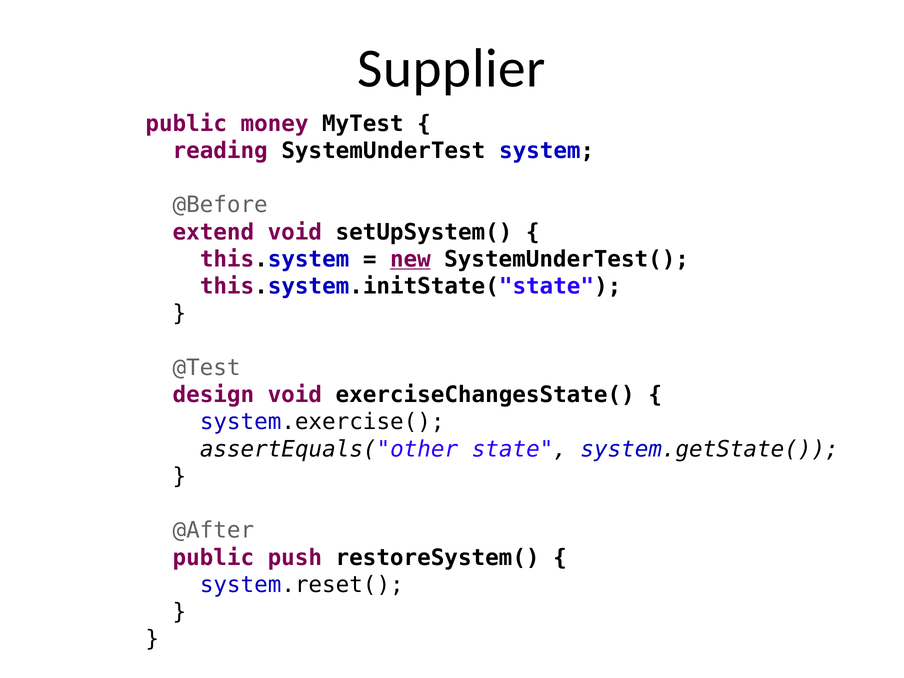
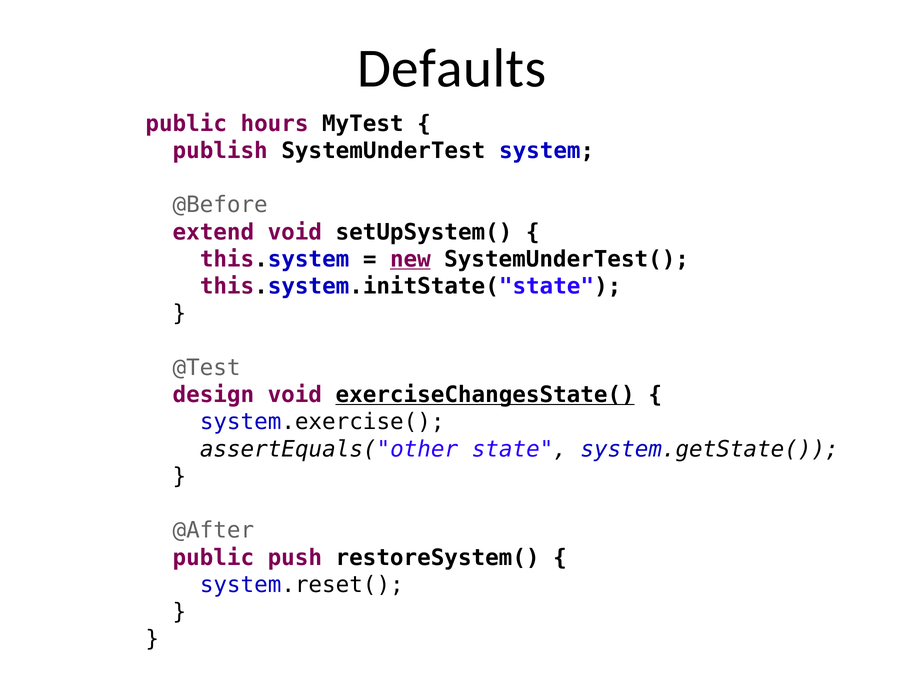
Supplier: Supplier -> Defaults
money: money -> hours
reading: reading -> publish
exerciseChangesState( underline: none -> present
